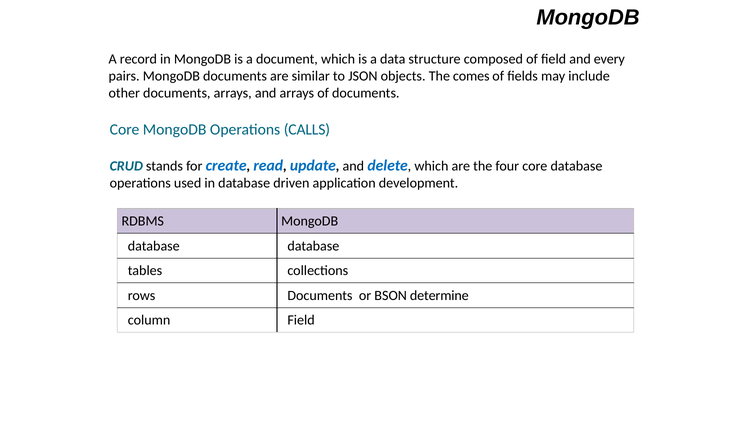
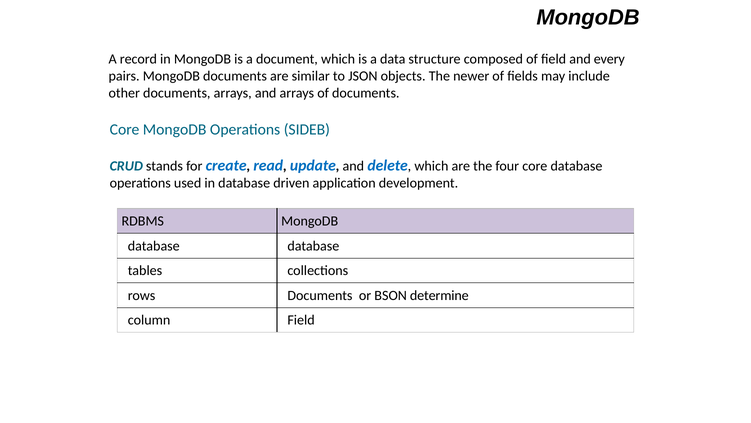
comes: comes -> newer
CALLS: CALLS -> SIDEB
